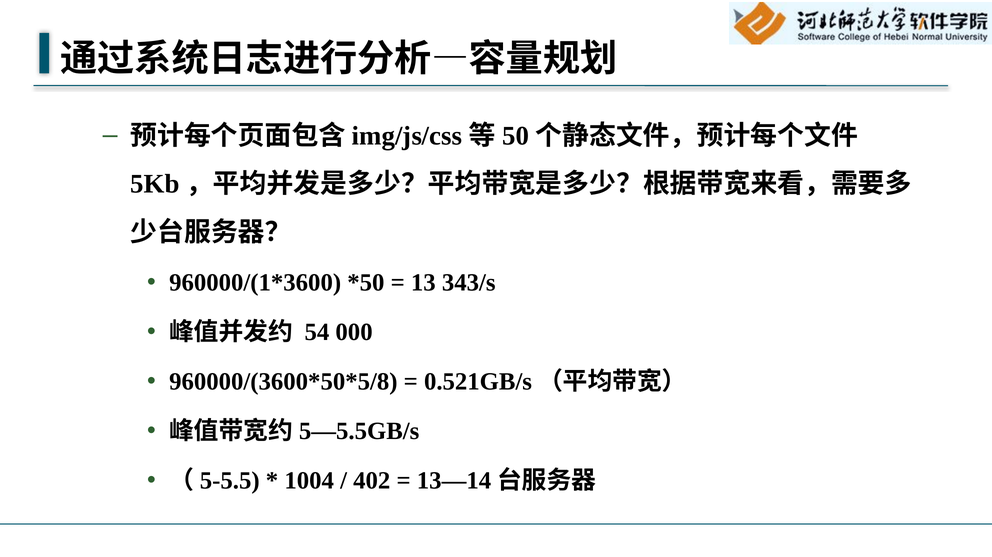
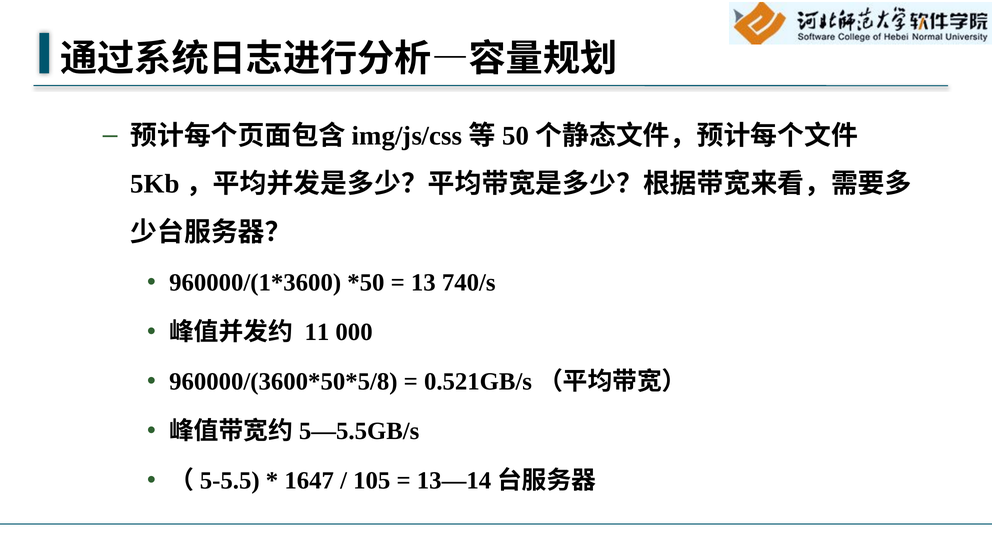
343/s: 343/s -> 740/s
54: 54 -> 11
1004: 1004 -> 1647
402: 402 -> 105
